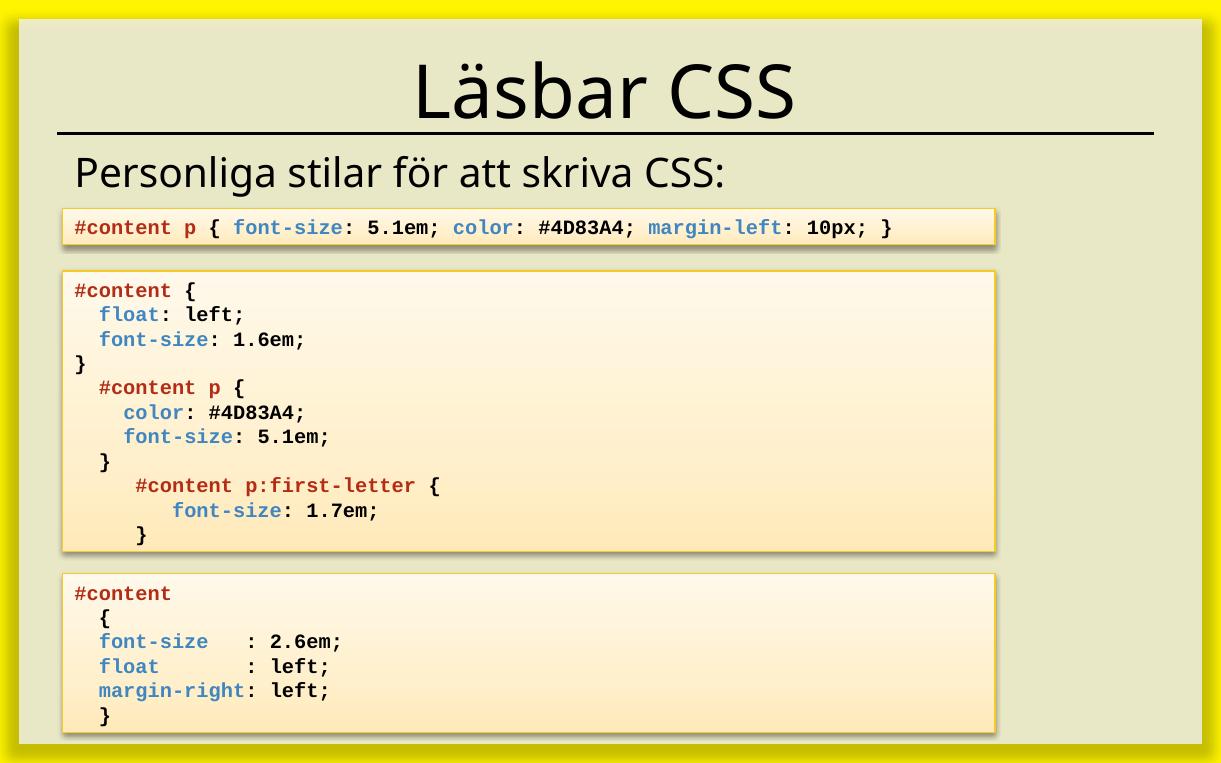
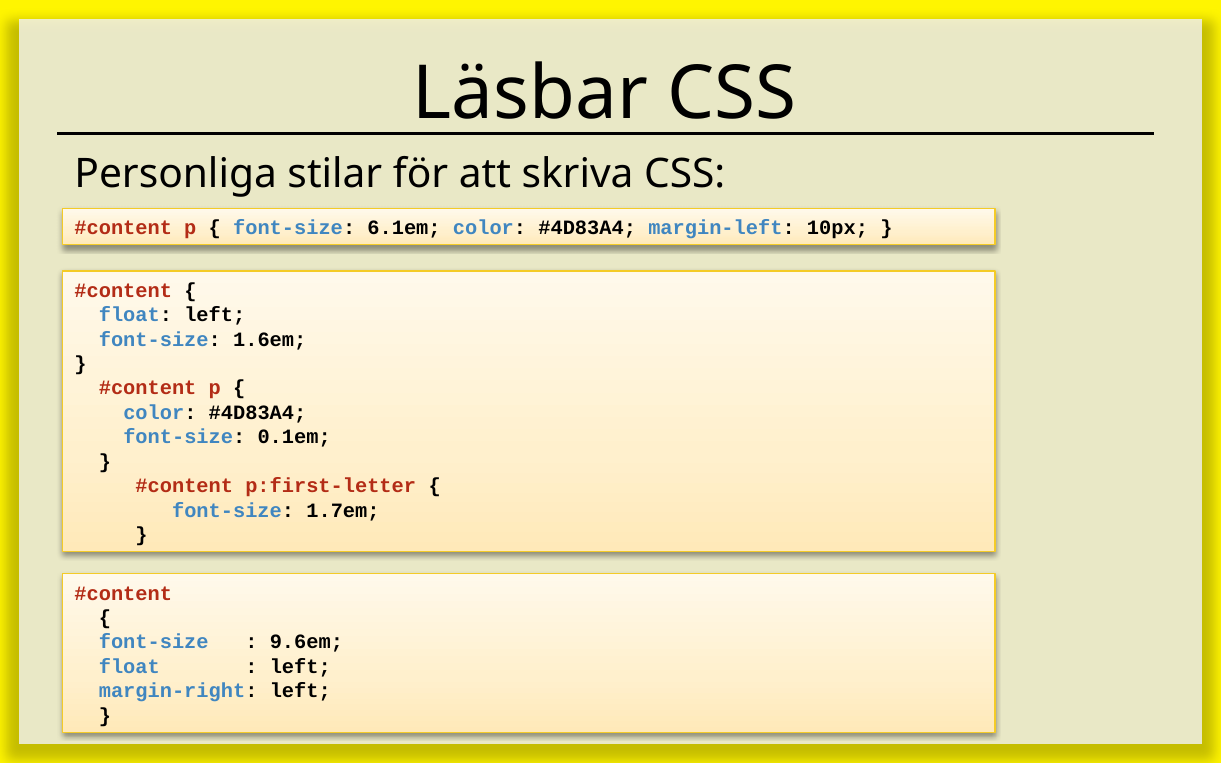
5.1em at (404, 228): 5.1em -> 6.1em
5.1em at (294, 437): 5.1em -> 0.1em
2.6em: 2.6em -> 9.6em
